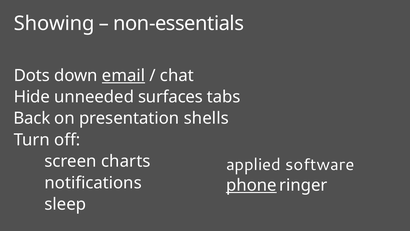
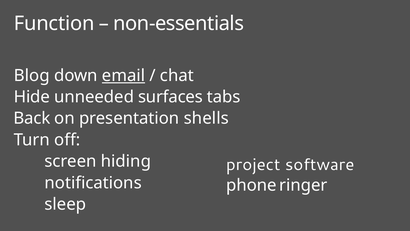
Showing: Showing -> Function
Dots: Dots -> Blog
charts: charts -> hiding
applied: applied -> project
phone underline: present -> none
